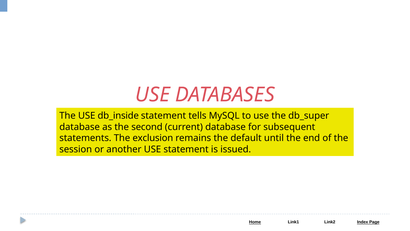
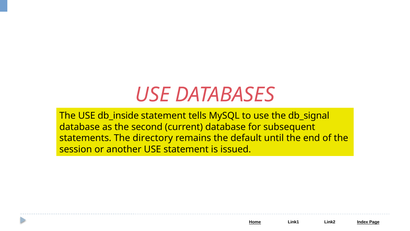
db_super: db_super -> db_signal
exclusion: exclusion -> directory
